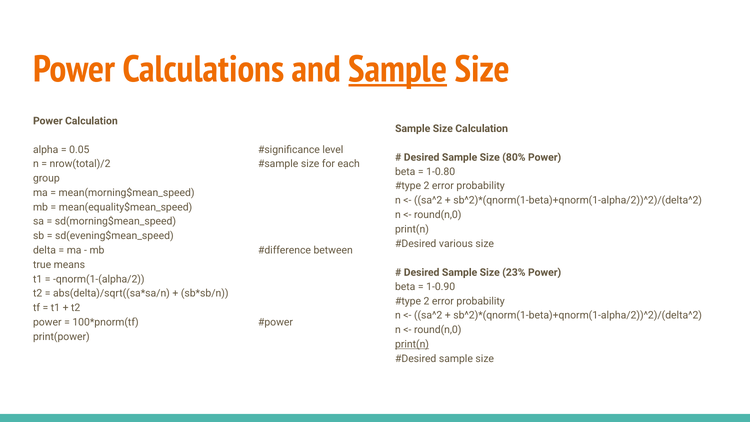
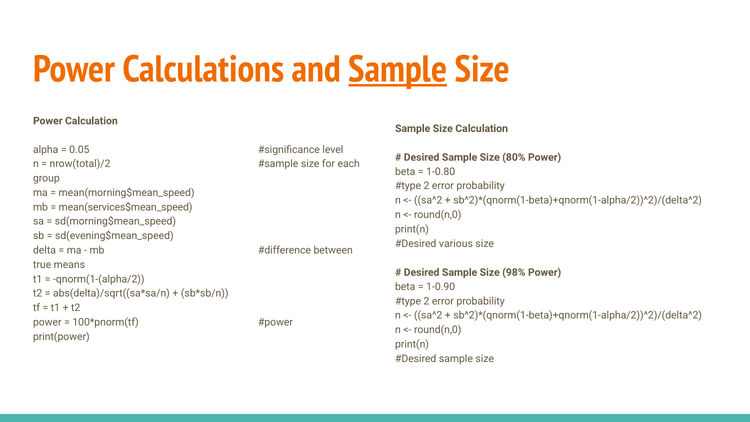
mean(equality$mean_speed: mean(equality$mean_speed -> mean(services$mean_speed
23%: 23% -> 98%
print(n at (412, 344) underline: present -> none
